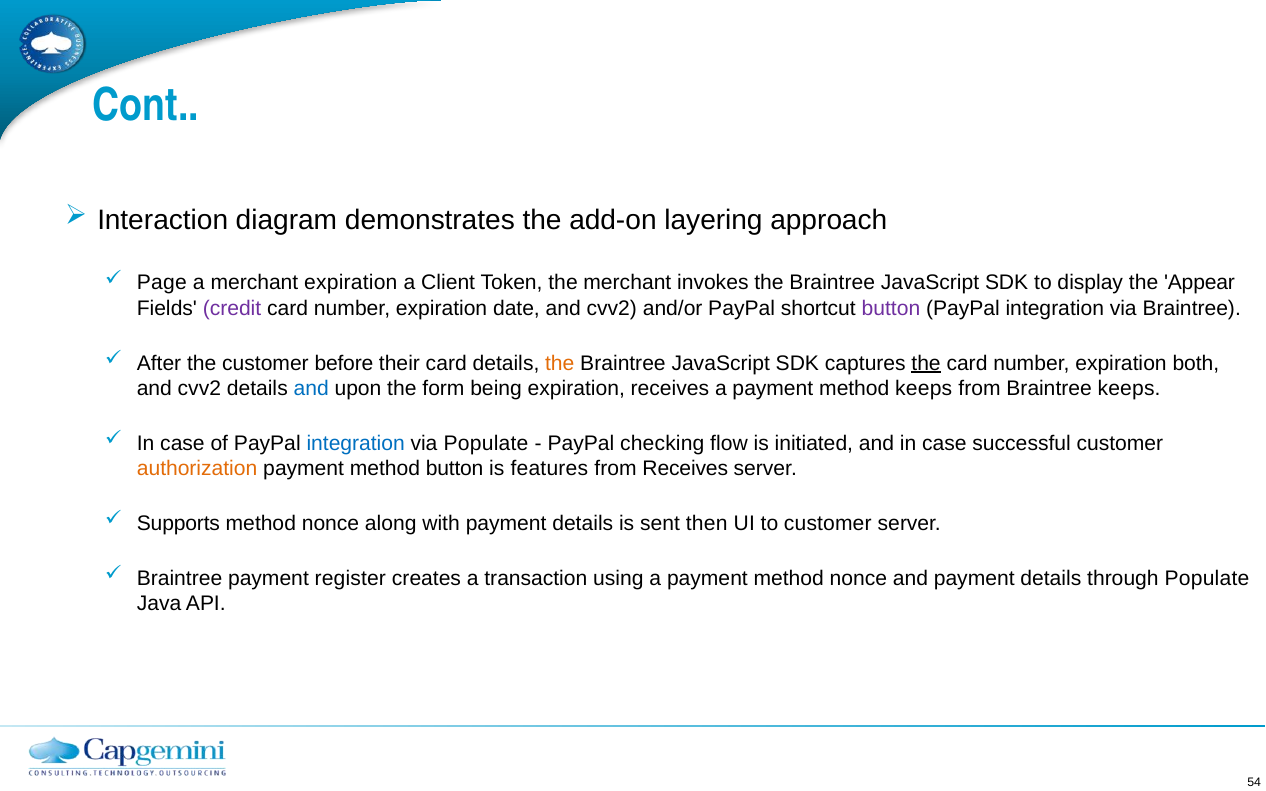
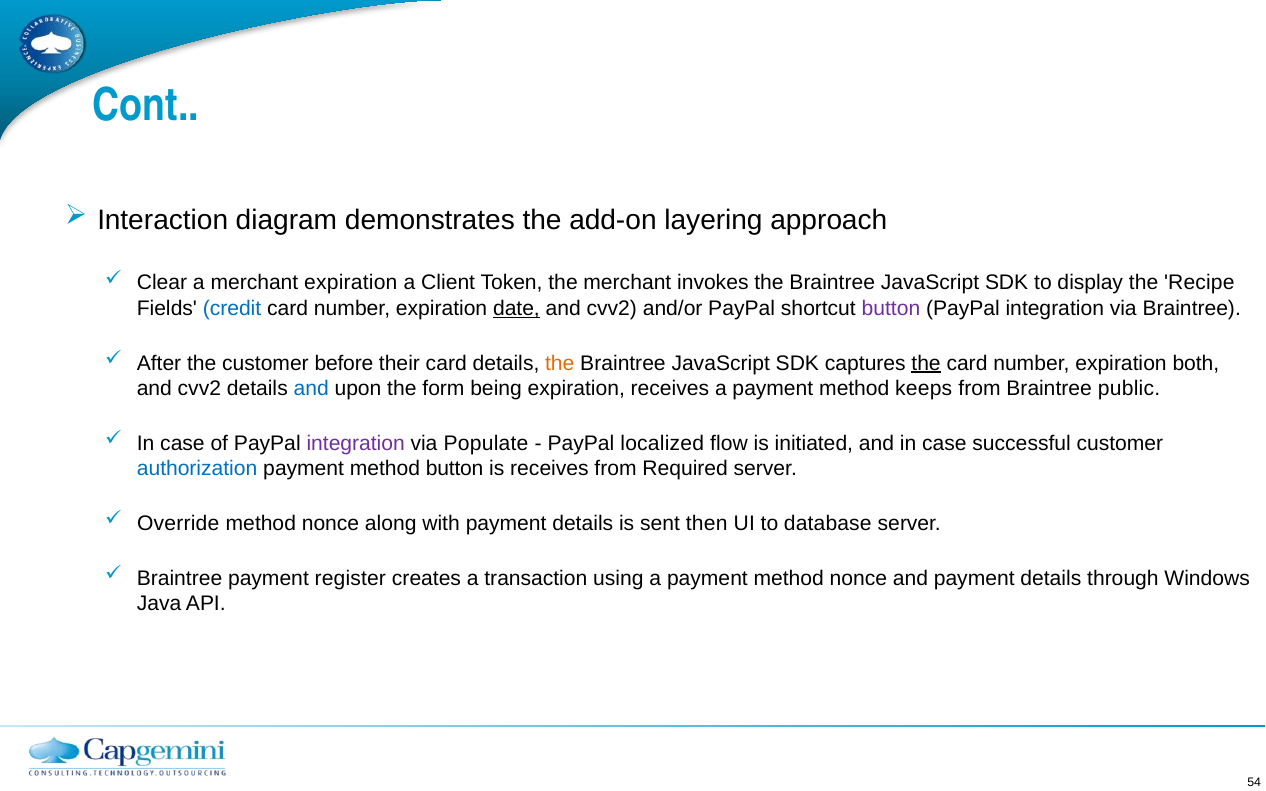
Page: Page -> Clear
Appear: Appear -> Recipe
credit colour: purple -> blue
date underline: none -> present
Braintree keeps: keeps -> public
integration at (356, 443) colour: blue -> purple
checking: checking -> localized
authorization colour: orange -> blue
is features: features -> receives
from Receives: Receives -> Required
Supports: Supports -> Override
to customer: customer -> database
through Populate: Populate -> Windows
